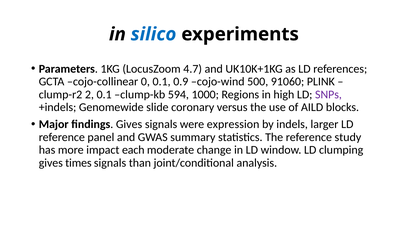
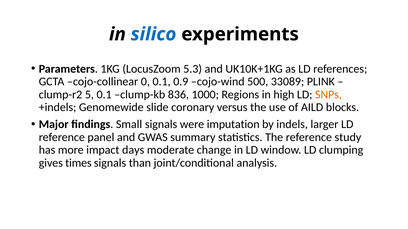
4.7: 4.7 -> 5.3
91060: 91060 -> 33089
2: 2 -> 5
594: 594 -> 836
SNPs colour: purple -> orange
findings Gives: Gives -> Small
expression: expression -> imputation
each: each -> days
